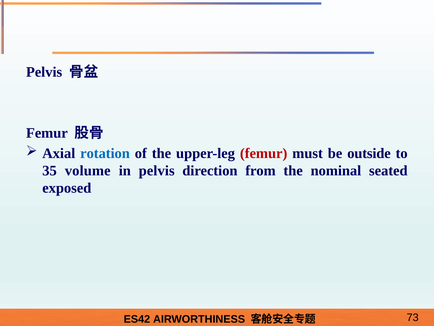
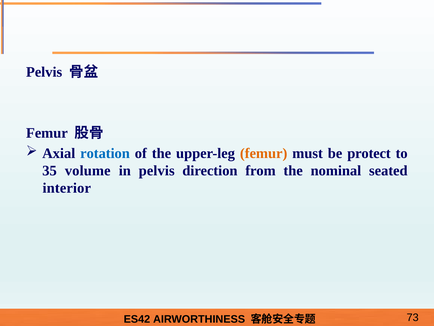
femur at (264, 153) colour: red -> orange
outside: outside -> protect
exposed: exposed -> interior
